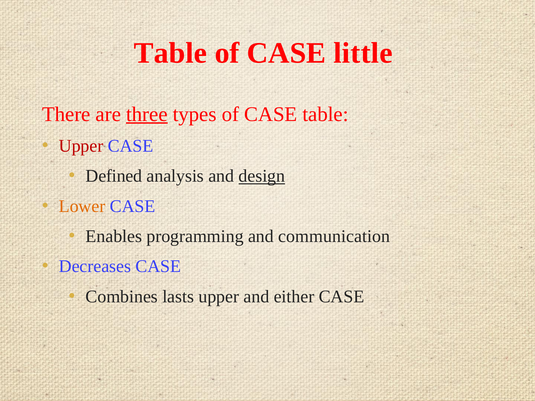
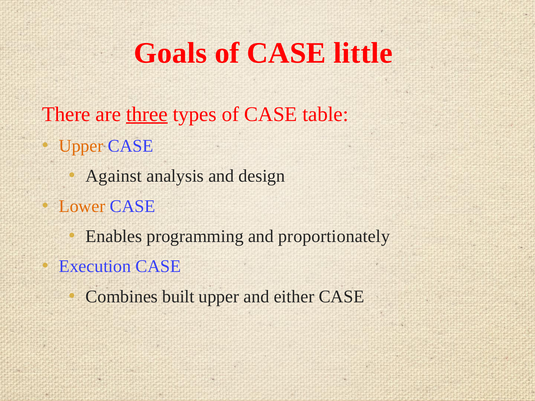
Table at (170, 53): Table -> Goals
Upper at (81, 146) colour: red -> orange
Defined: Defined -> Against
design underline: present -> none
communication: communication -> proportionately
Decreases: Decreases -> Execution
lasts: lasts -> built
